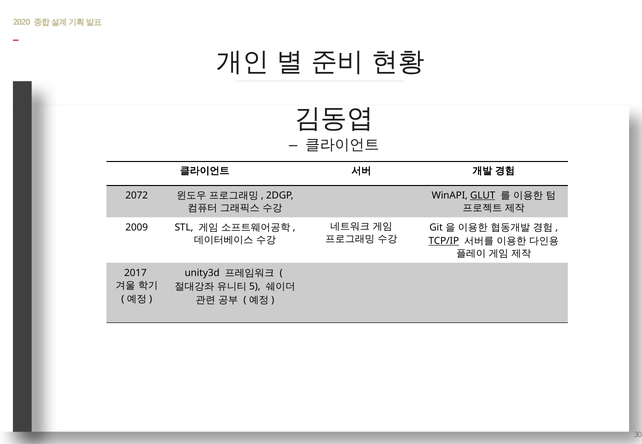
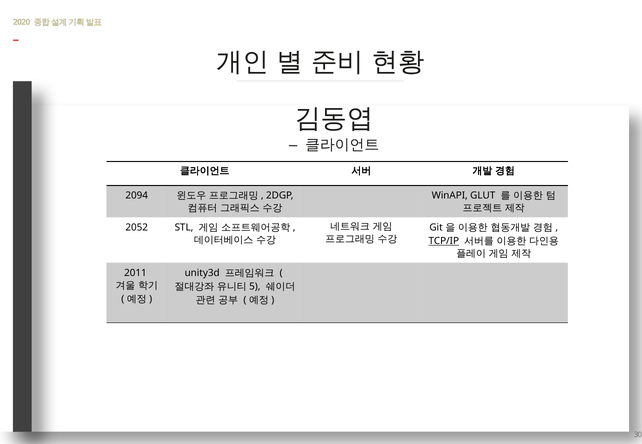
2072: 2072 -> 2094
GLUT underline: present -> none
2009: 2009 -> 2052
2017: 2017 -> 2011
